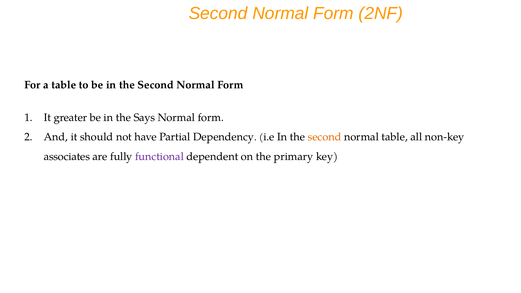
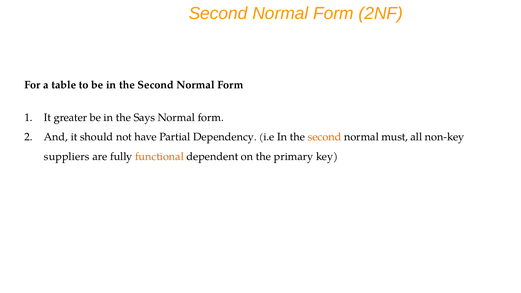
normal table: table -> must
associates: associates -> suppliers
functional colour: purple -> orange
